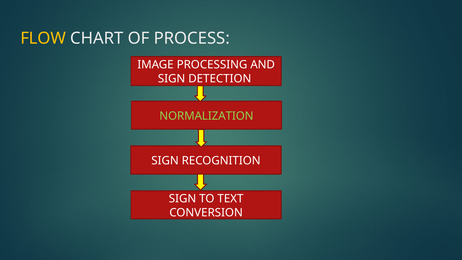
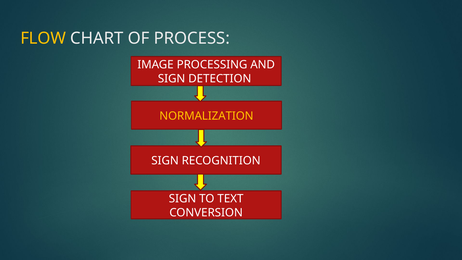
NORMALIZATION colour: light green -> yellow
